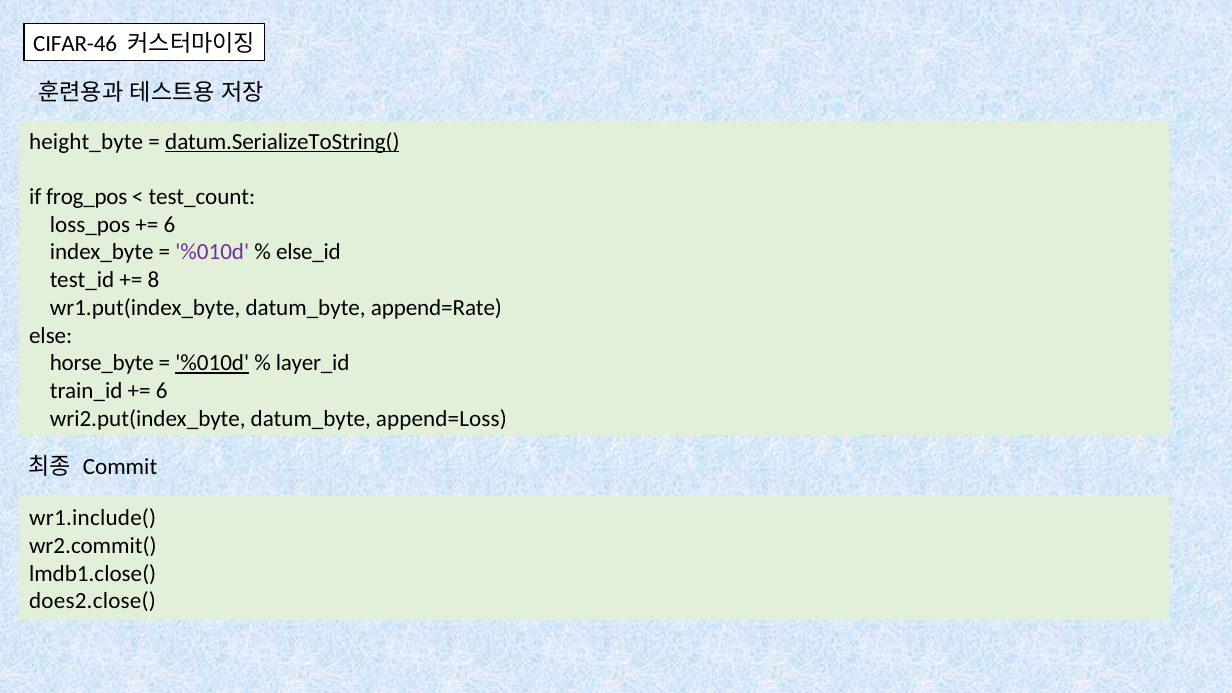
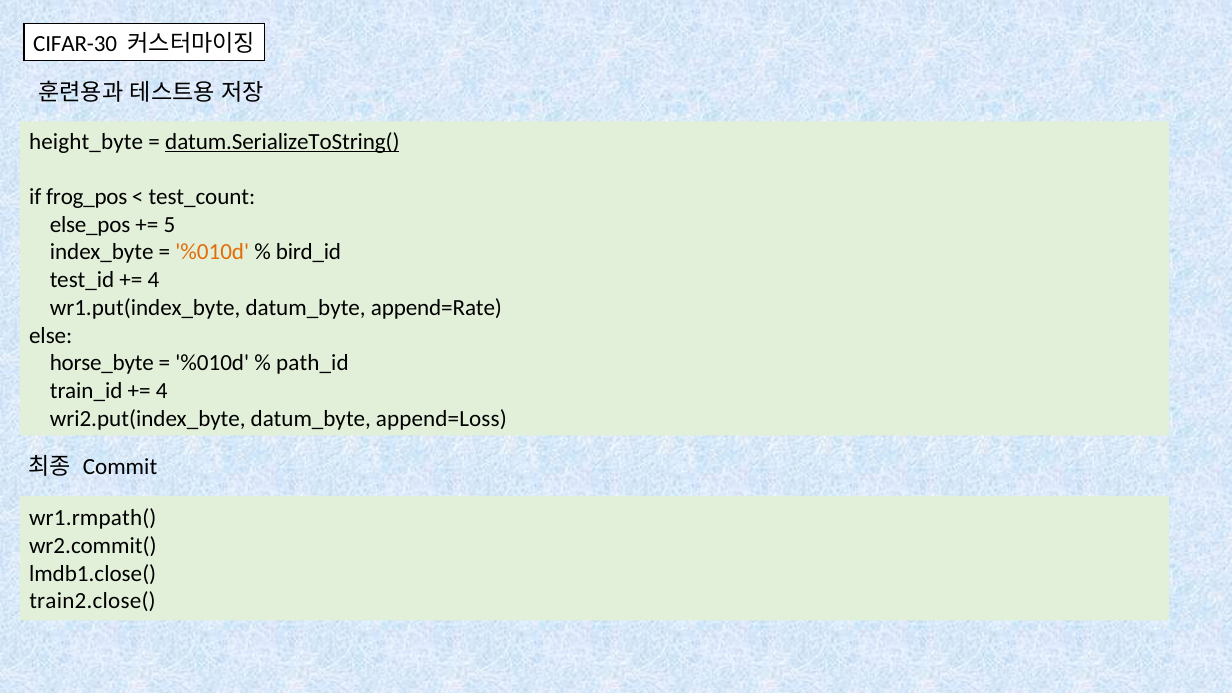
CIFAR-46: CIFAR-46 -> CIFAR-30
loss_pos: loss_pos -> else_pos
6 at (169, 225): 6 -> 5
%010d at (212, 252) colour: purple -> orange
else_id: else_id -> bird_id
8 at (153, 280): 8 -> 4
%010d at (212, 363) underline: present -> none
layer_id: layer_id -> path_id
6 at (162, 391): 6 -> 4
wr1.include(: wr1.include( -> wr1.rmpath(
does2.close(: does2.close( -> train2.close(
